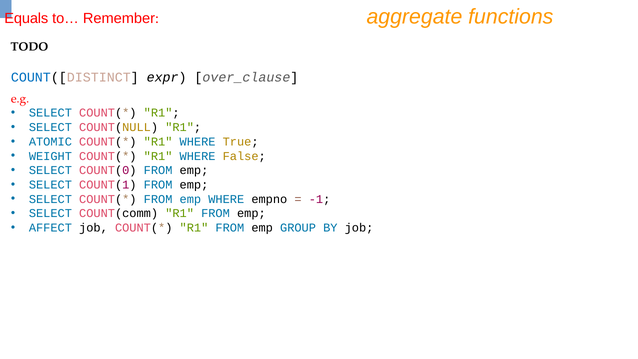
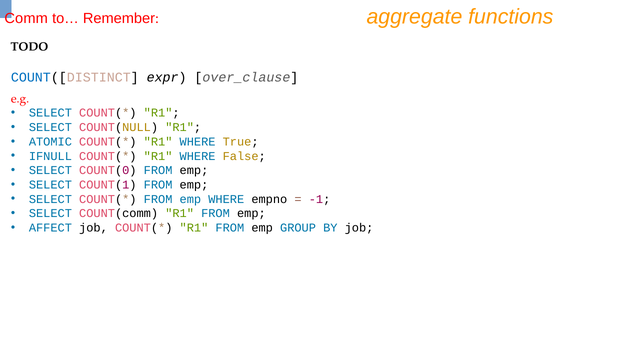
Equals: Equals -> Comm
WEIGHT: WEIGHT -> IFNULL
